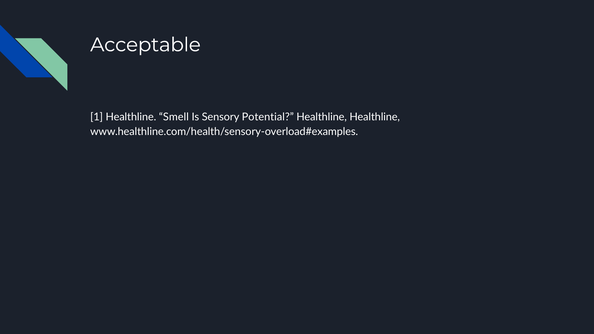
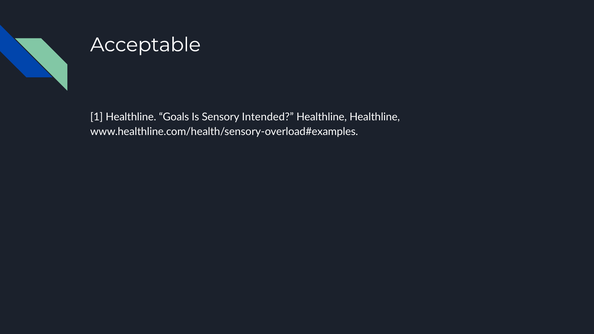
Smell: Smell -> Goals
Potential: Potential -> Intended
